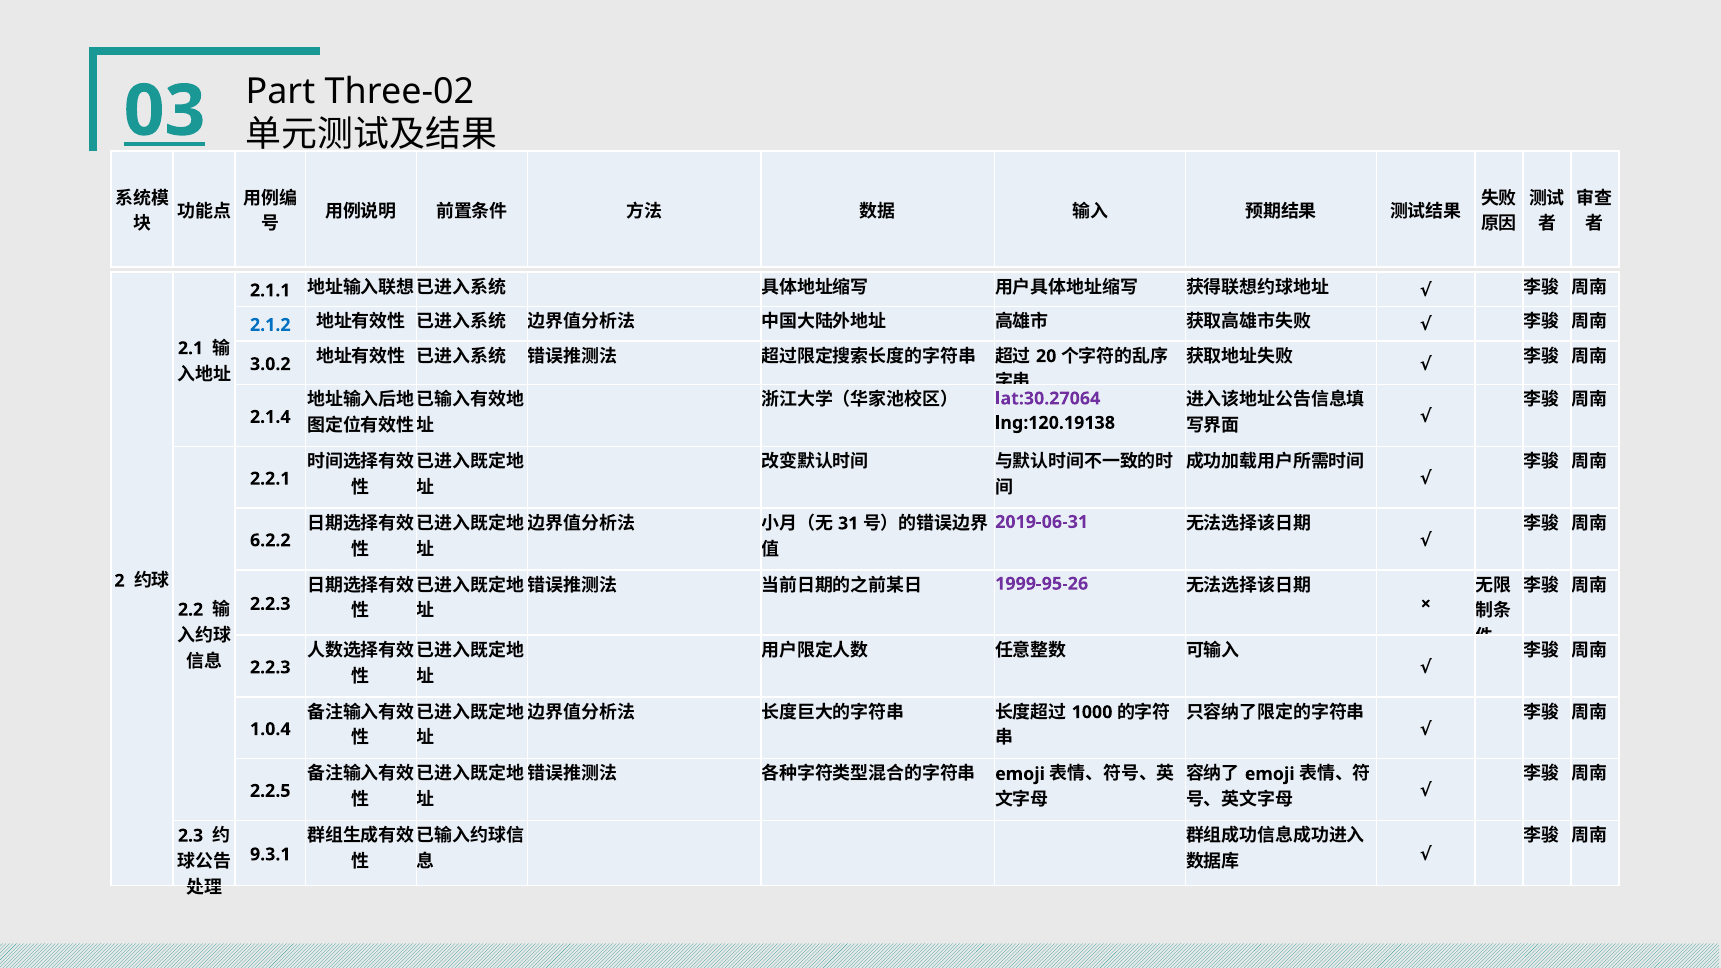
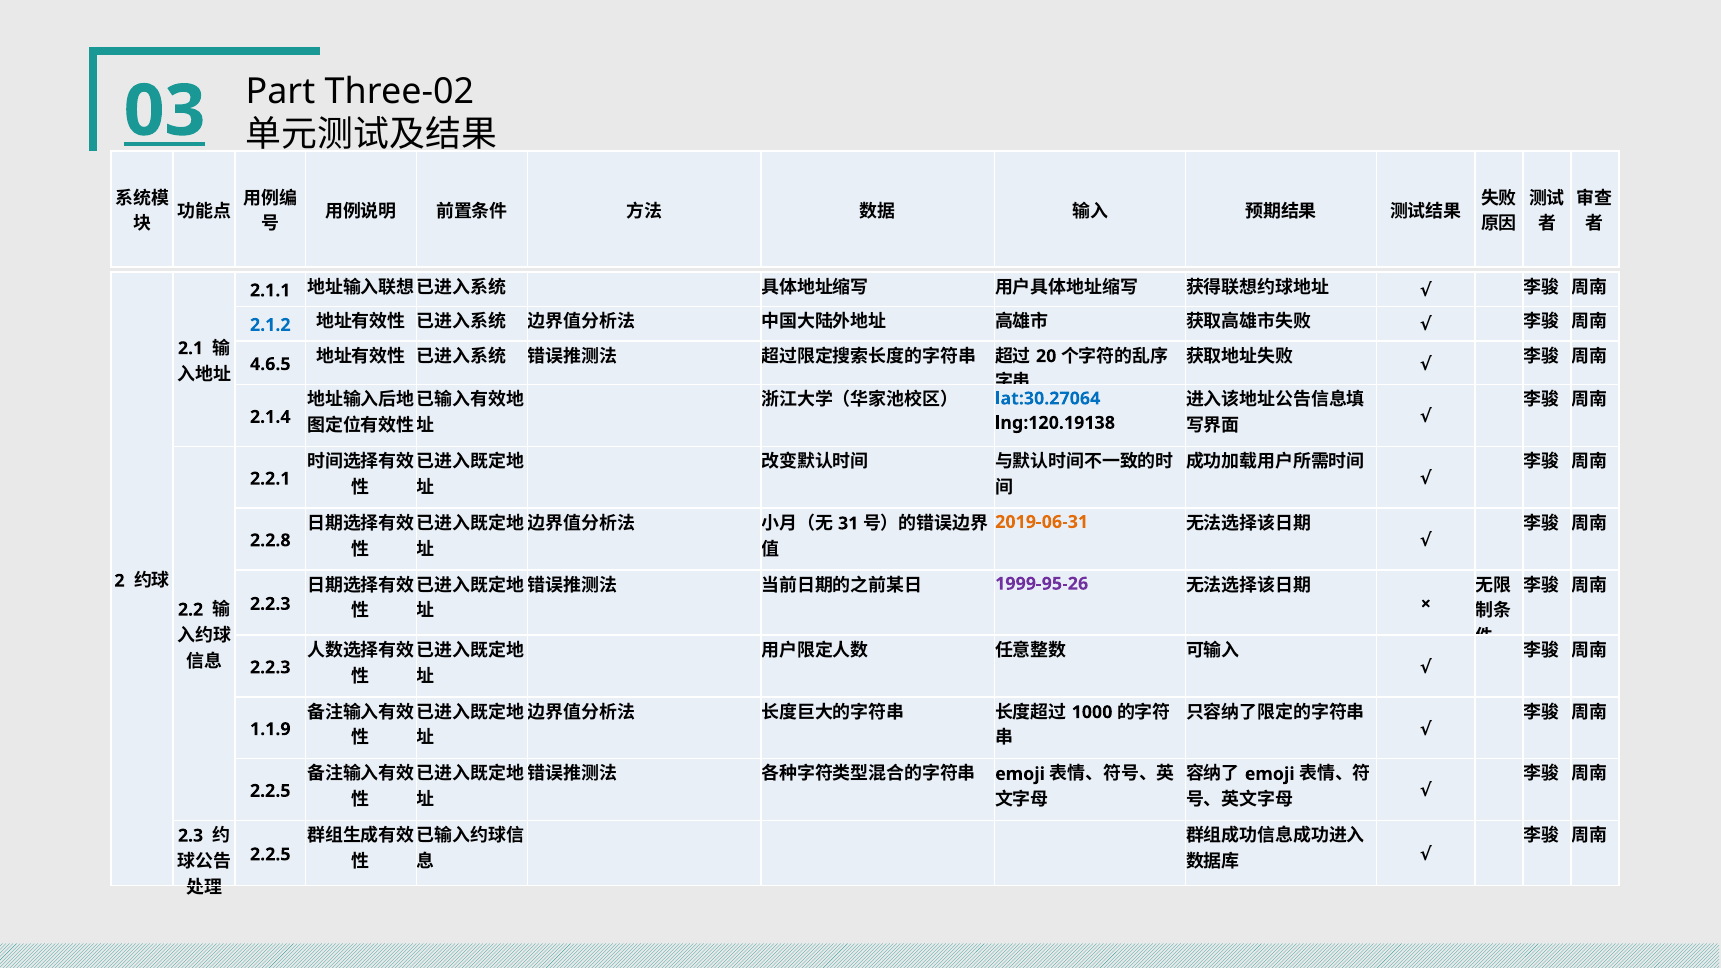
3.0.2: 3.0.2 -> 4.6.5
lat:30.27064 colour: purple -> blue
2019-06-31 colour: purple -> orange
6.2.2: 6.2.2 -> 2.2.8
1.0.4: 1.0.4 -> 1.1.9
9.3.1 at (270, 854): 9.3.1 -> 2.2.5
